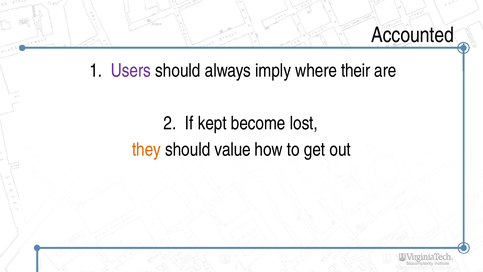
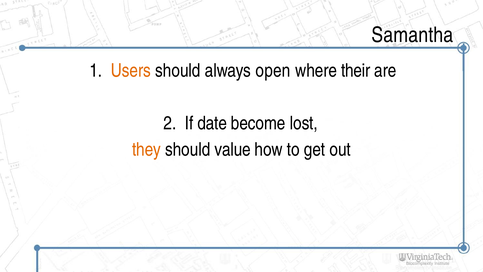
Accounted: Accounted -> Samantha
Users colour: purple -> orange
imply: imply -> open
kept: kept -> date
